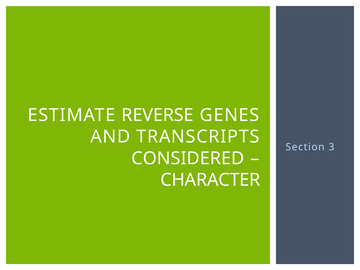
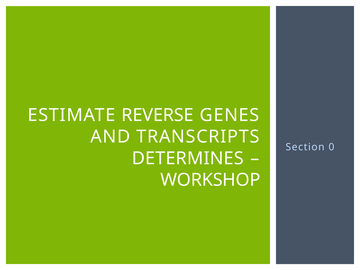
3: 3 -> 0
CONSIDERED: CONSIDERED -> DETERMINES
CHARACTER: CHARACTER -> WORKSHOP
